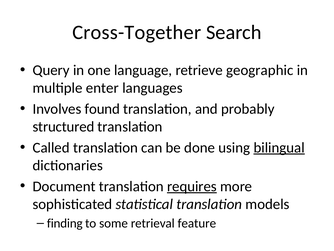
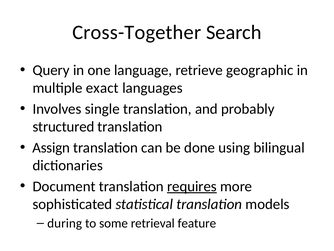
enter: enter -> exact
found: found -> single
Called: Called -> Assign
bilingual underline: present -> none
finding: finding -> during
